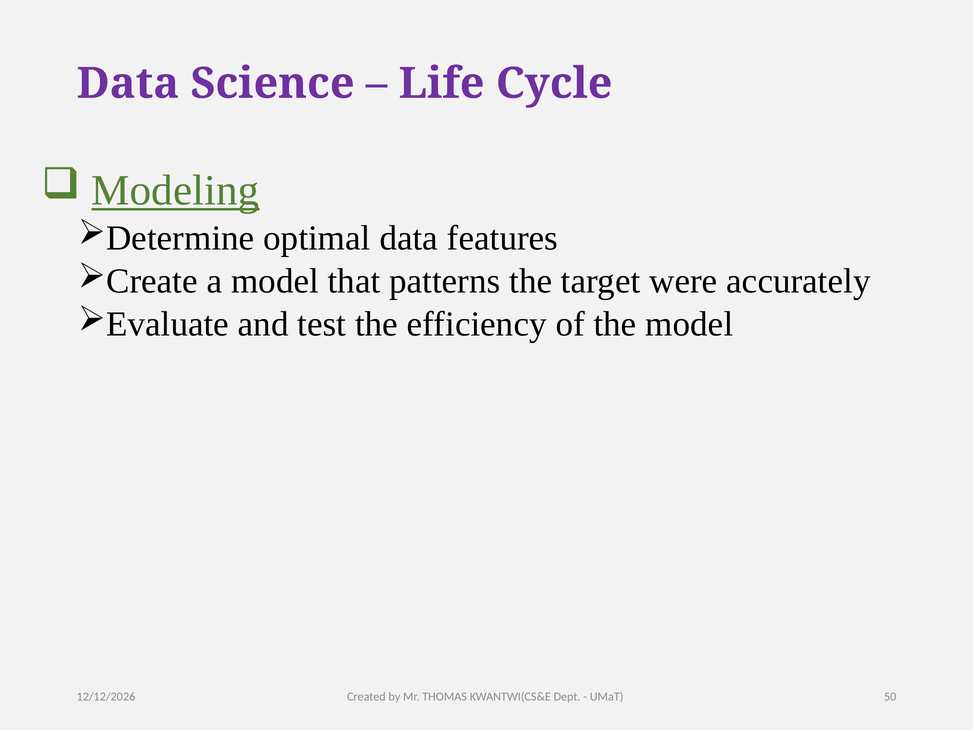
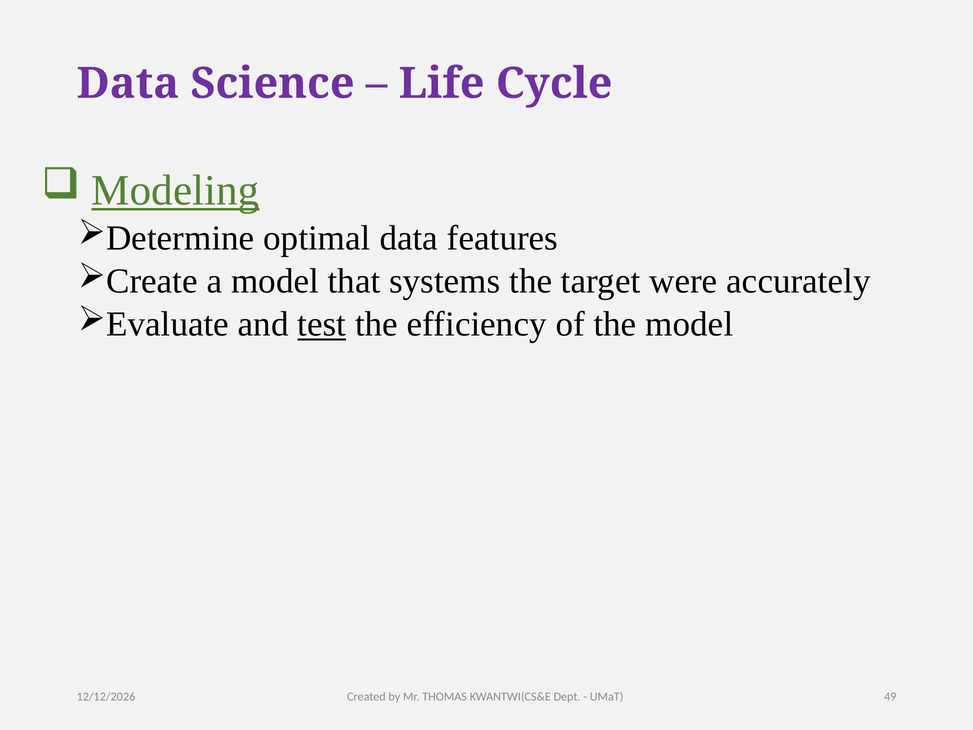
patterns: patterns -> systems
test underline: none -> present
50: 50 -> 49
